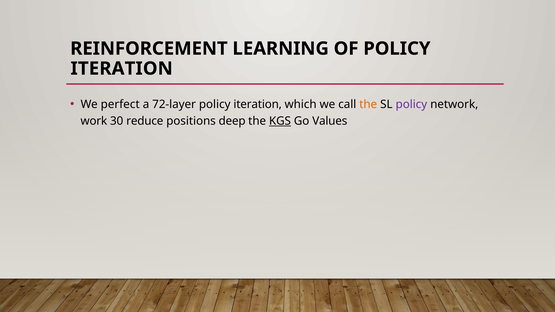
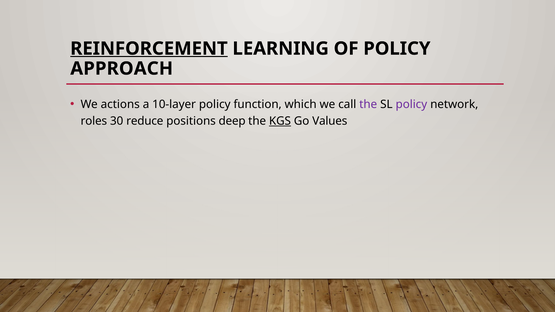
REINFORCEMENT underline: none -> present
ITERATION at (122, 69): ITERATION -> APPROACH
perfect: perfect -> actions
72-layer: 72-layer -> 10-layer
iteration at (258, 104): iteration -> function
the at (368, 104) colour: orange -> purple
work: work -> roles
